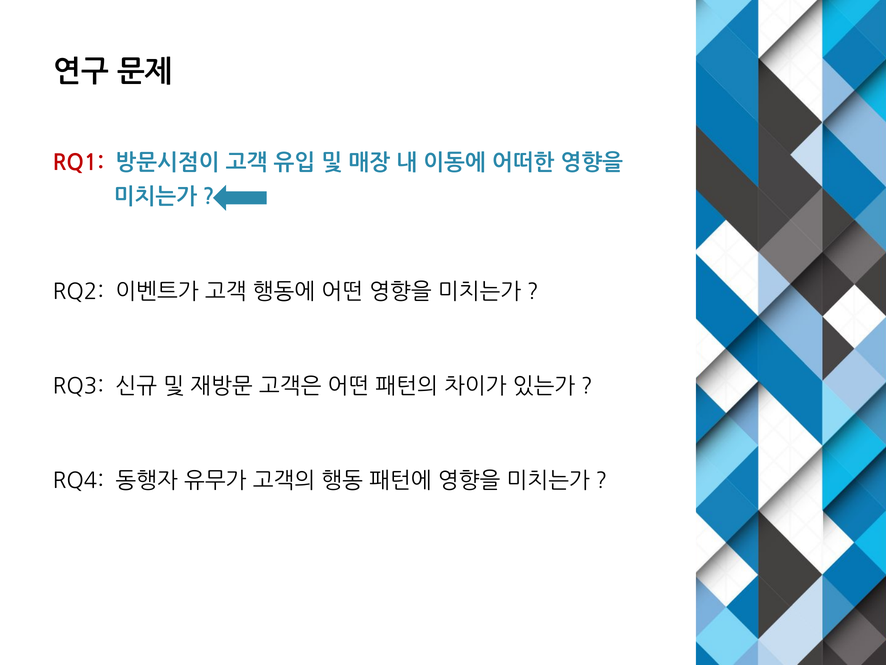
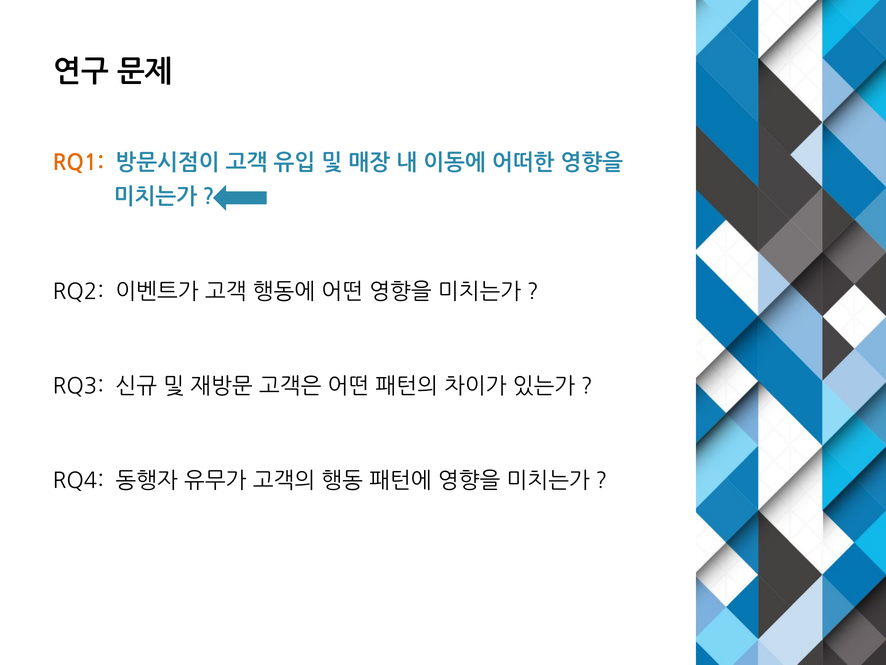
RQ1 colour: red -> orange
